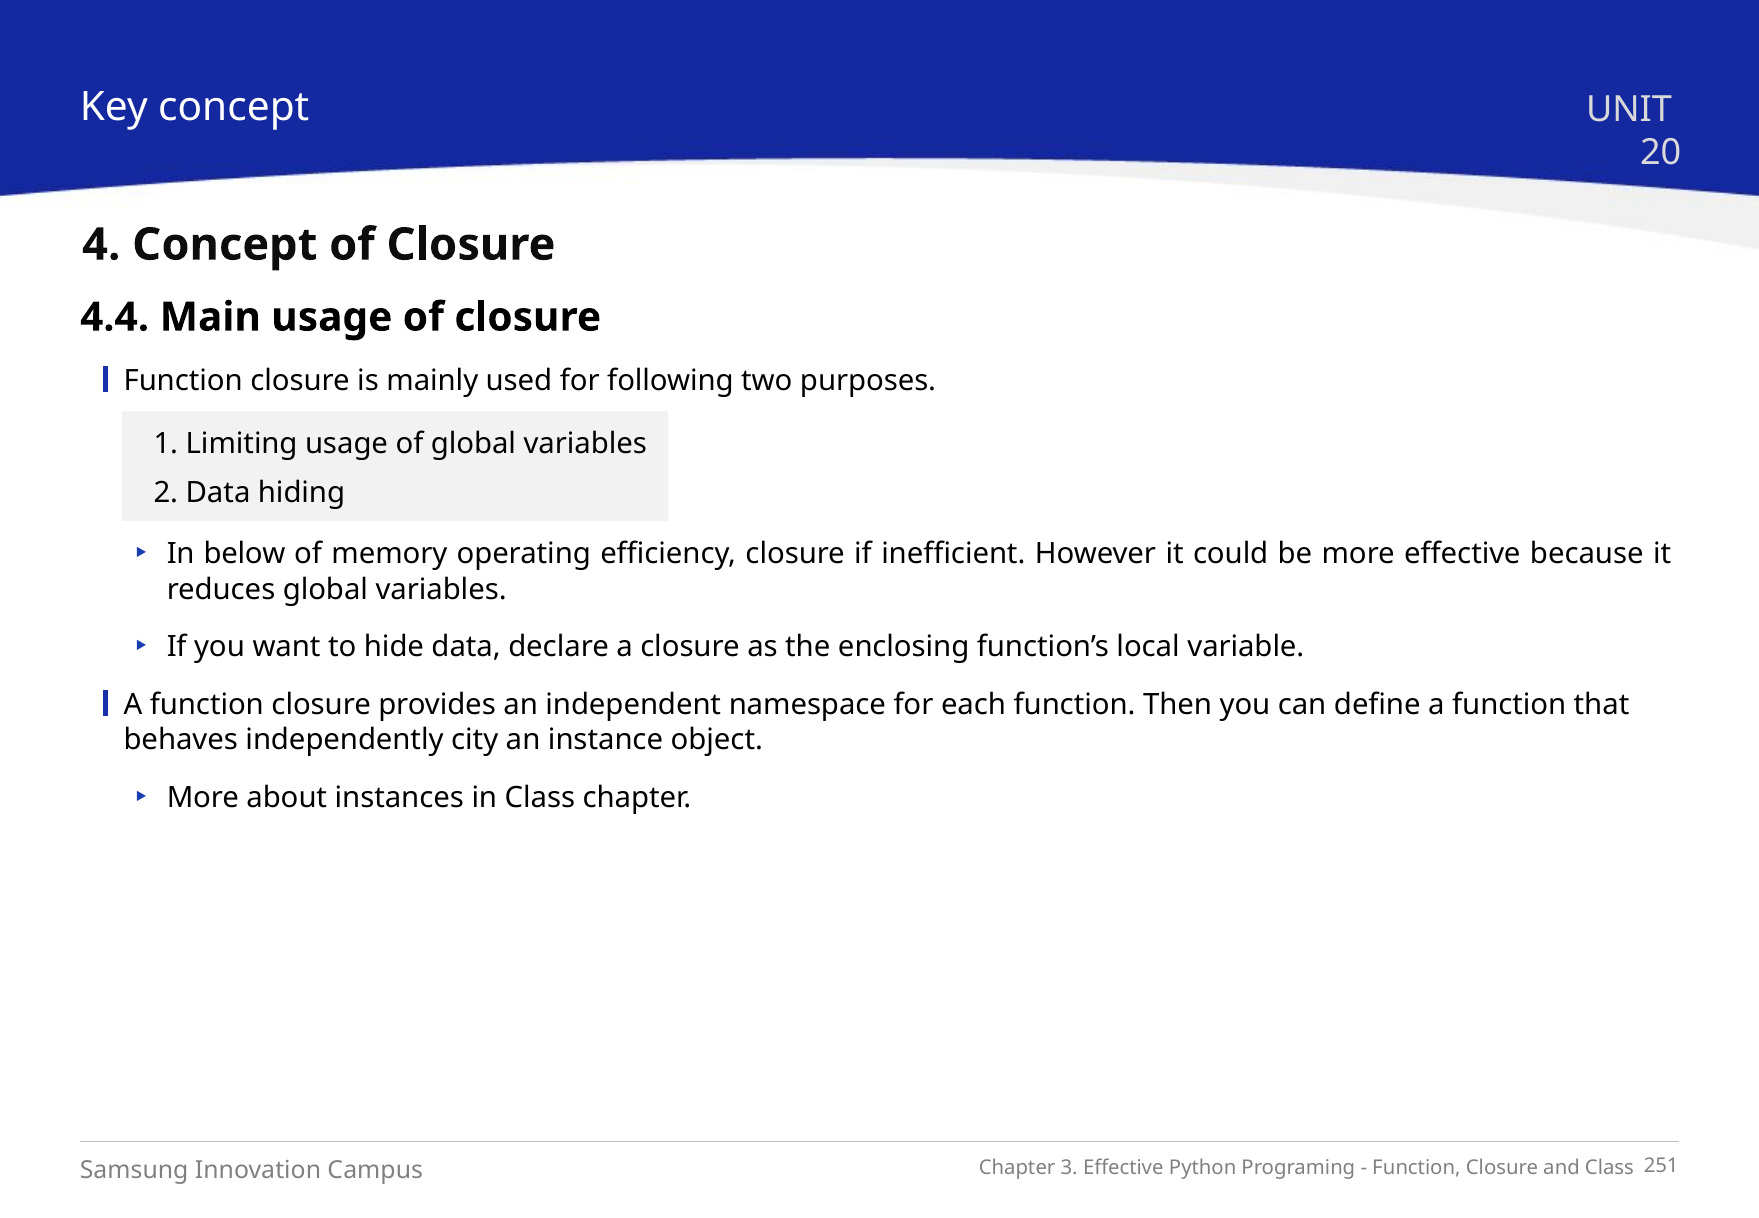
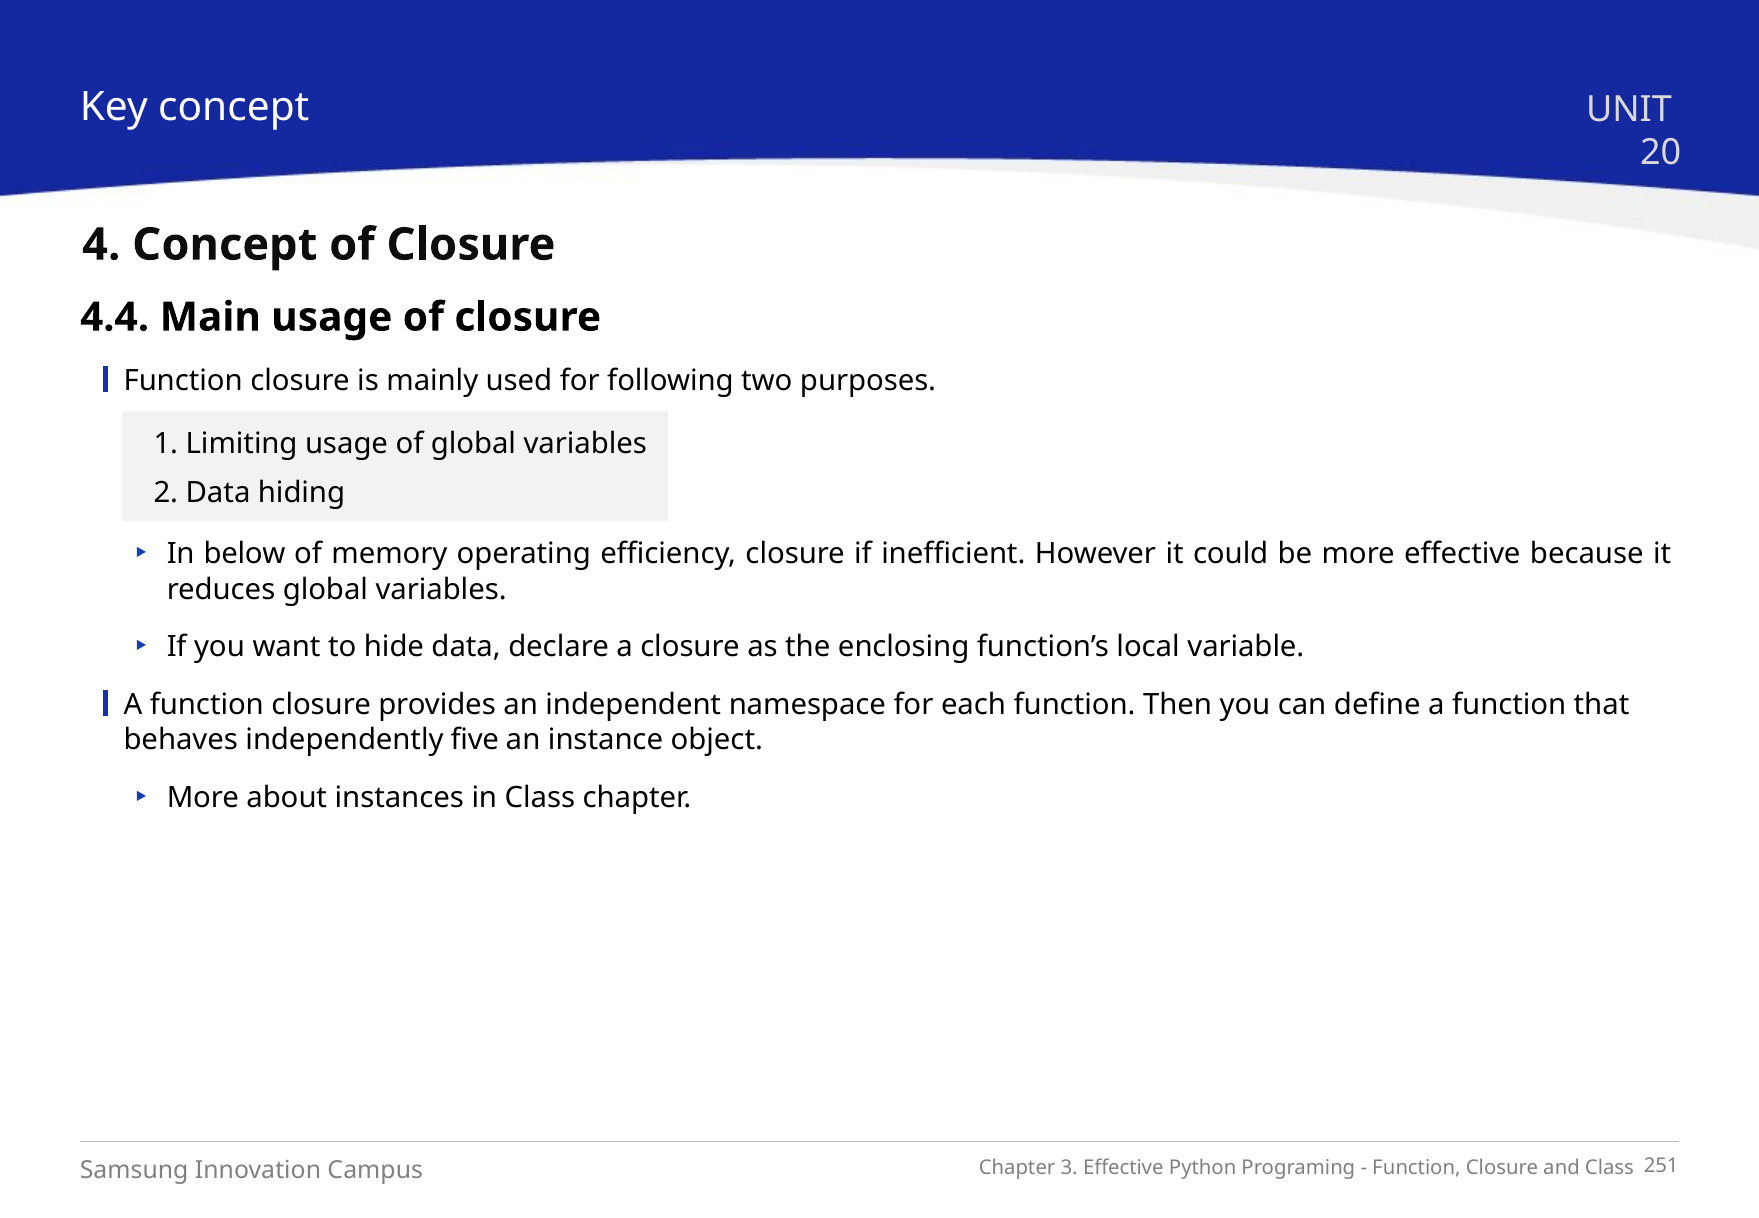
city: city -> five
